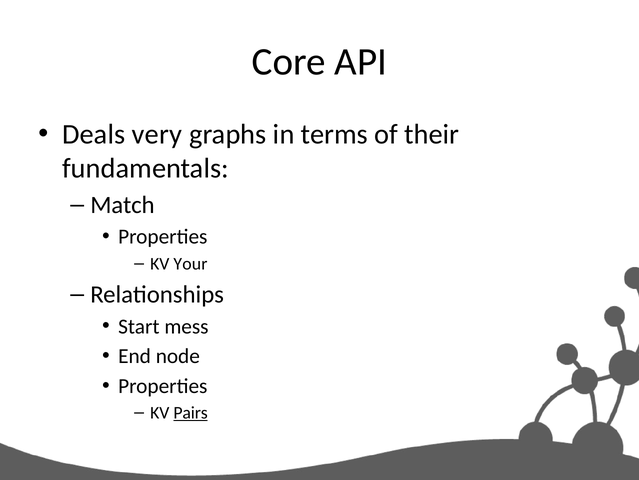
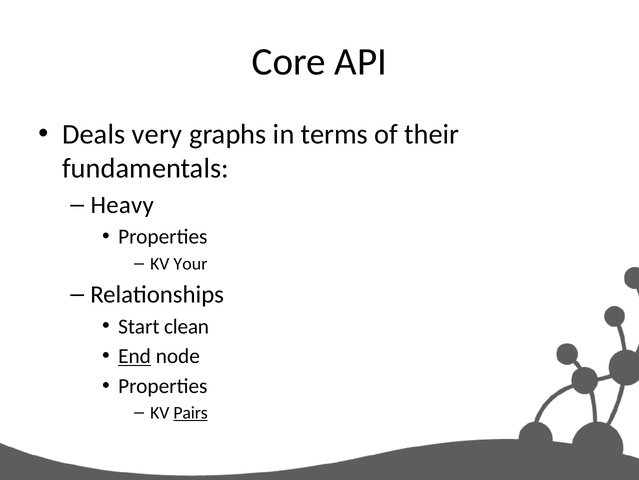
Match: Match -> Heavy
mess: mess -> clean
End underline: none -> present
